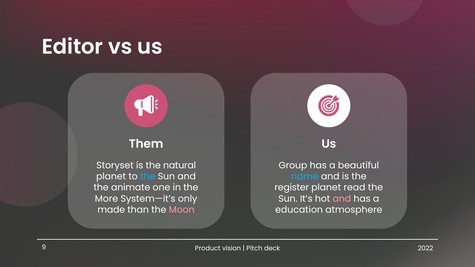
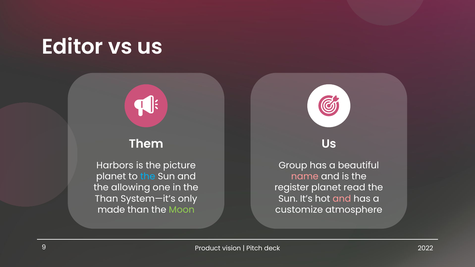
Storyset: Storyset -> Harbors
natural: natural -> picture
name colour: light blue -> pink
animate: animate -> allowing
More at (106, 199): More -> Than
Moon colour: pink -> light green
education: education -> customize
